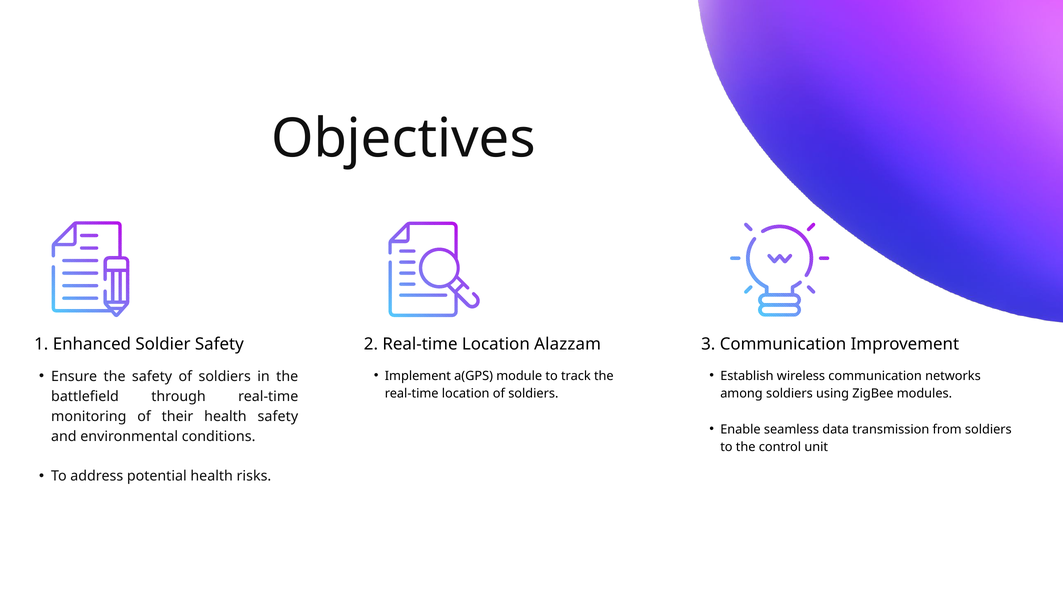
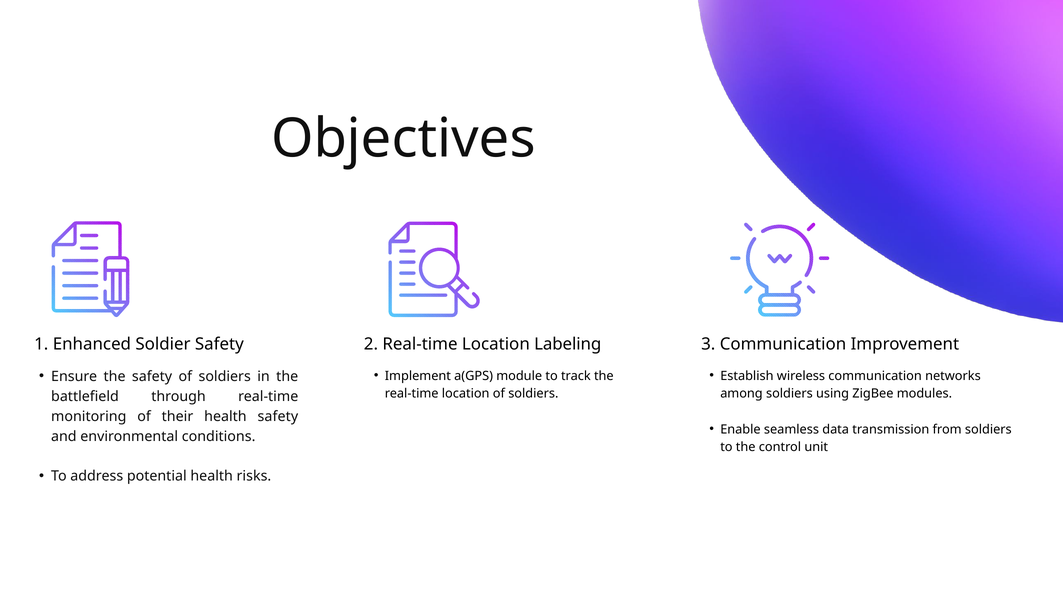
Alazzam: Alazzam -> Labeling
